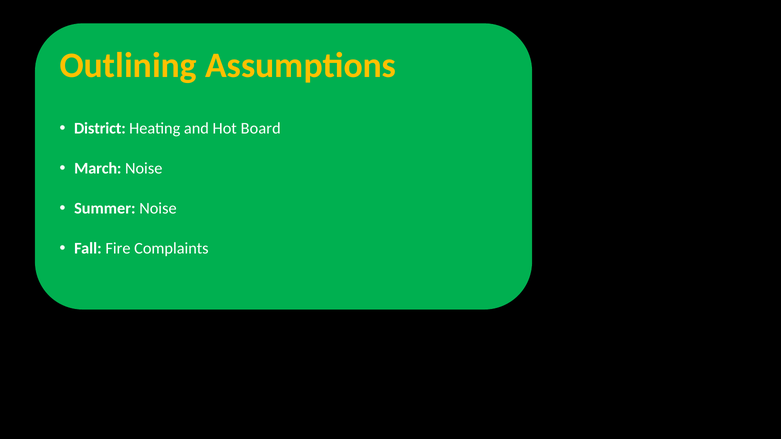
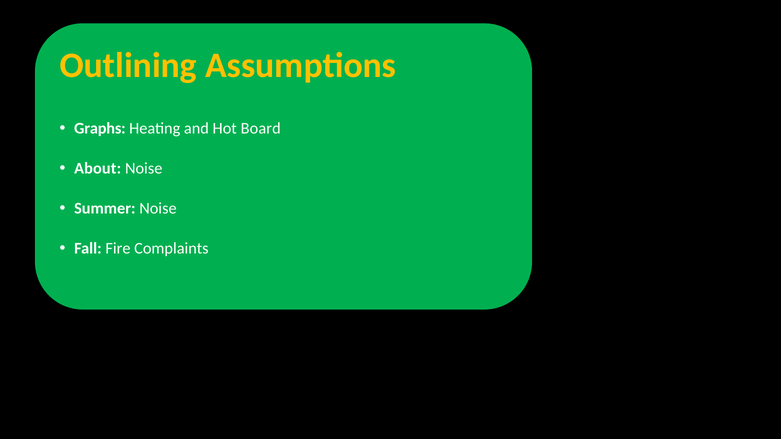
District: District -> Graphs
March: March -> About
